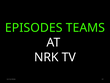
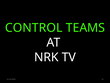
EPISODES: EPISODES -> CONTROL
